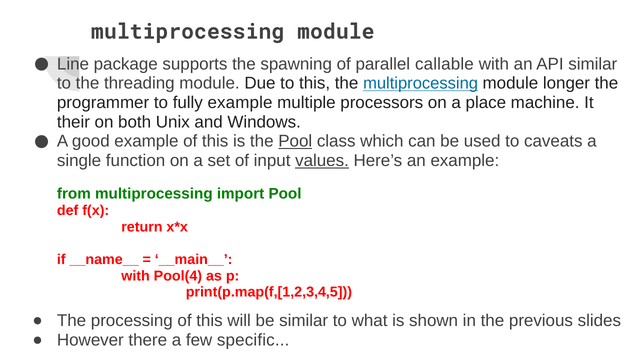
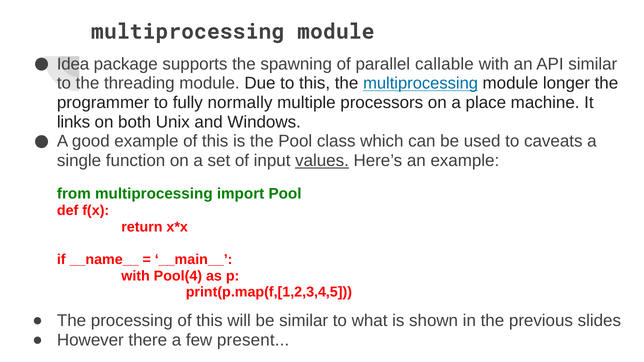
Line: Line -> Idea
fully example: example -> normally
their: their -> links
Pool at (295, 142) underline: present -> none
specific: specific -> present
